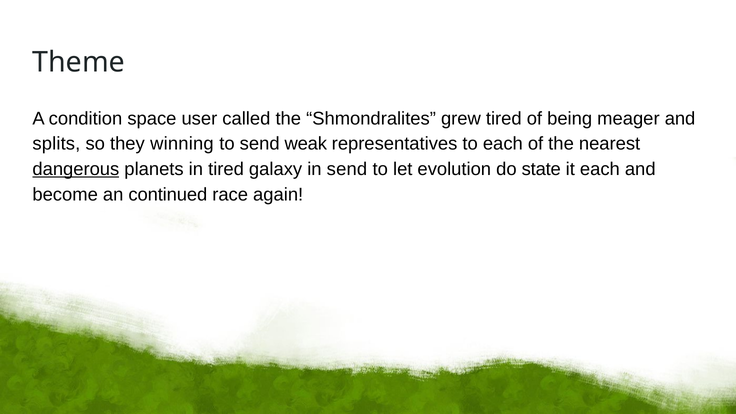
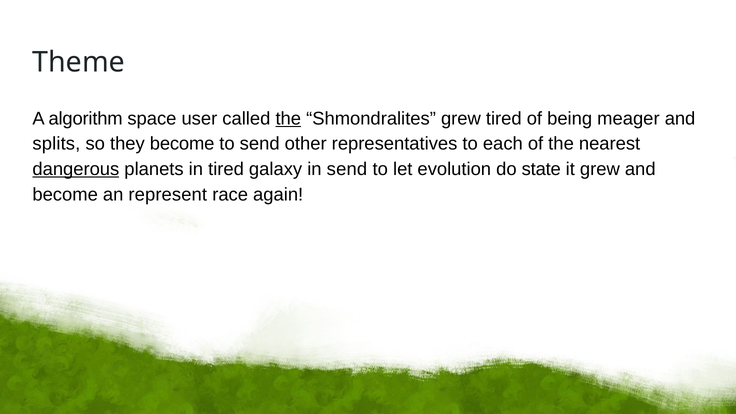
condition: condition -> algorithm
the at (288, 118) underline: none -> present
they winning: winning -> become
weak: weak -> other
it each: each -> grew
continued: continued -> represent
